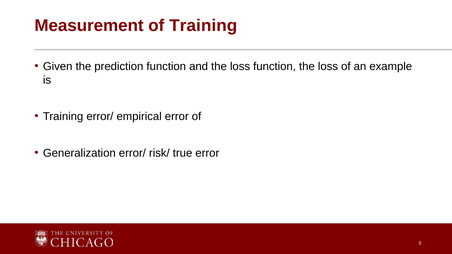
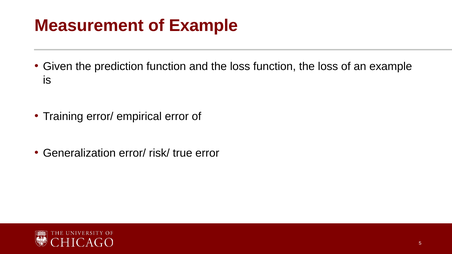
of Training: Training -> Example
